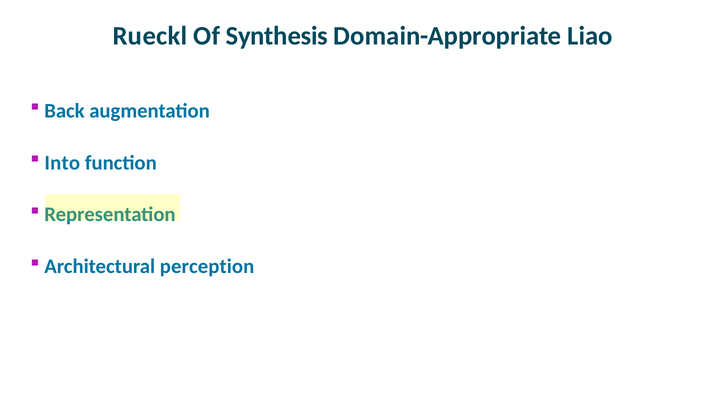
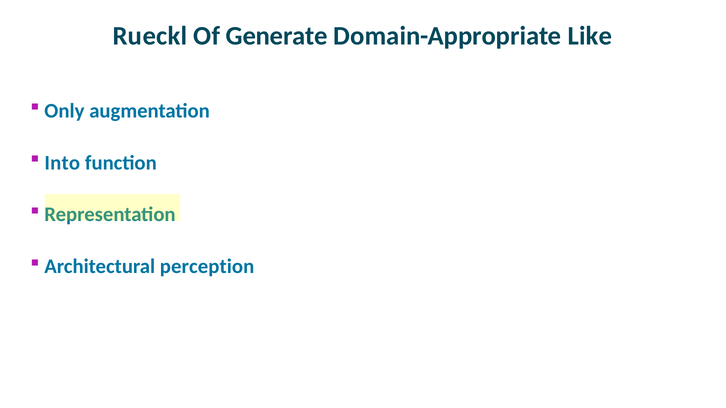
Synthesis: Synthesis -> Generate
Liao: Liao -> Like
Back: Back -> Only
